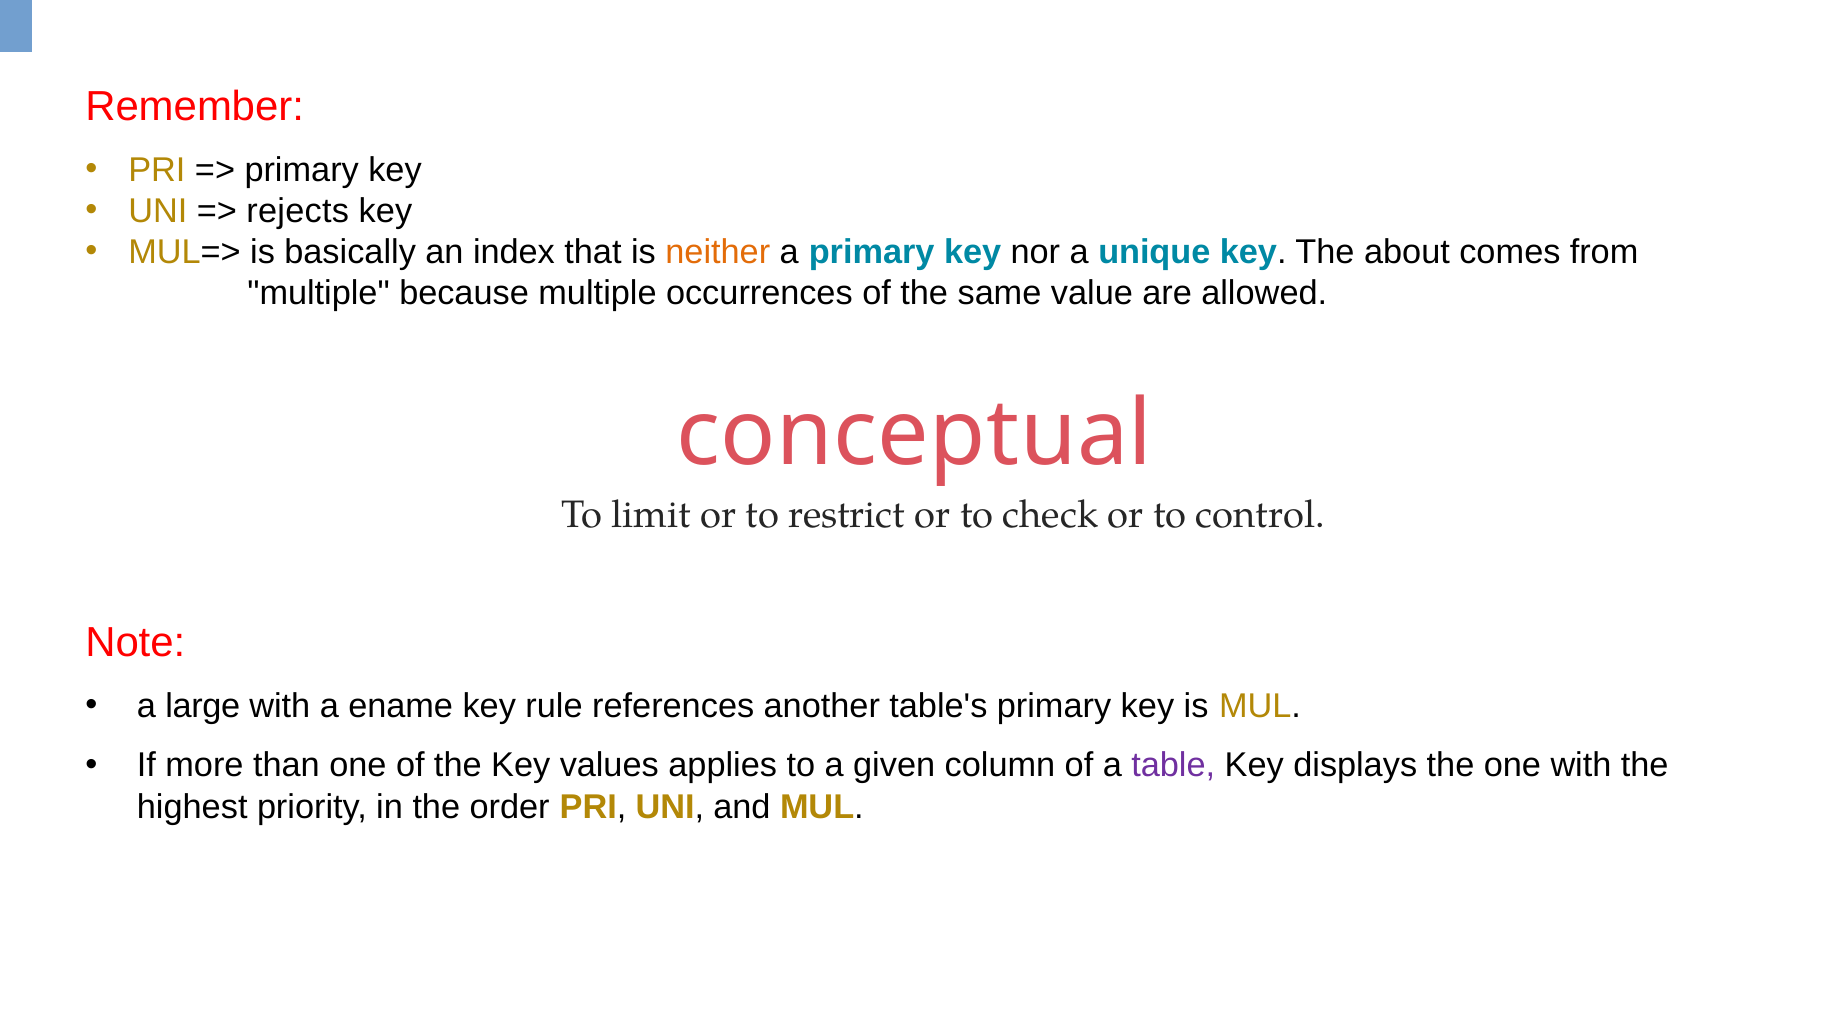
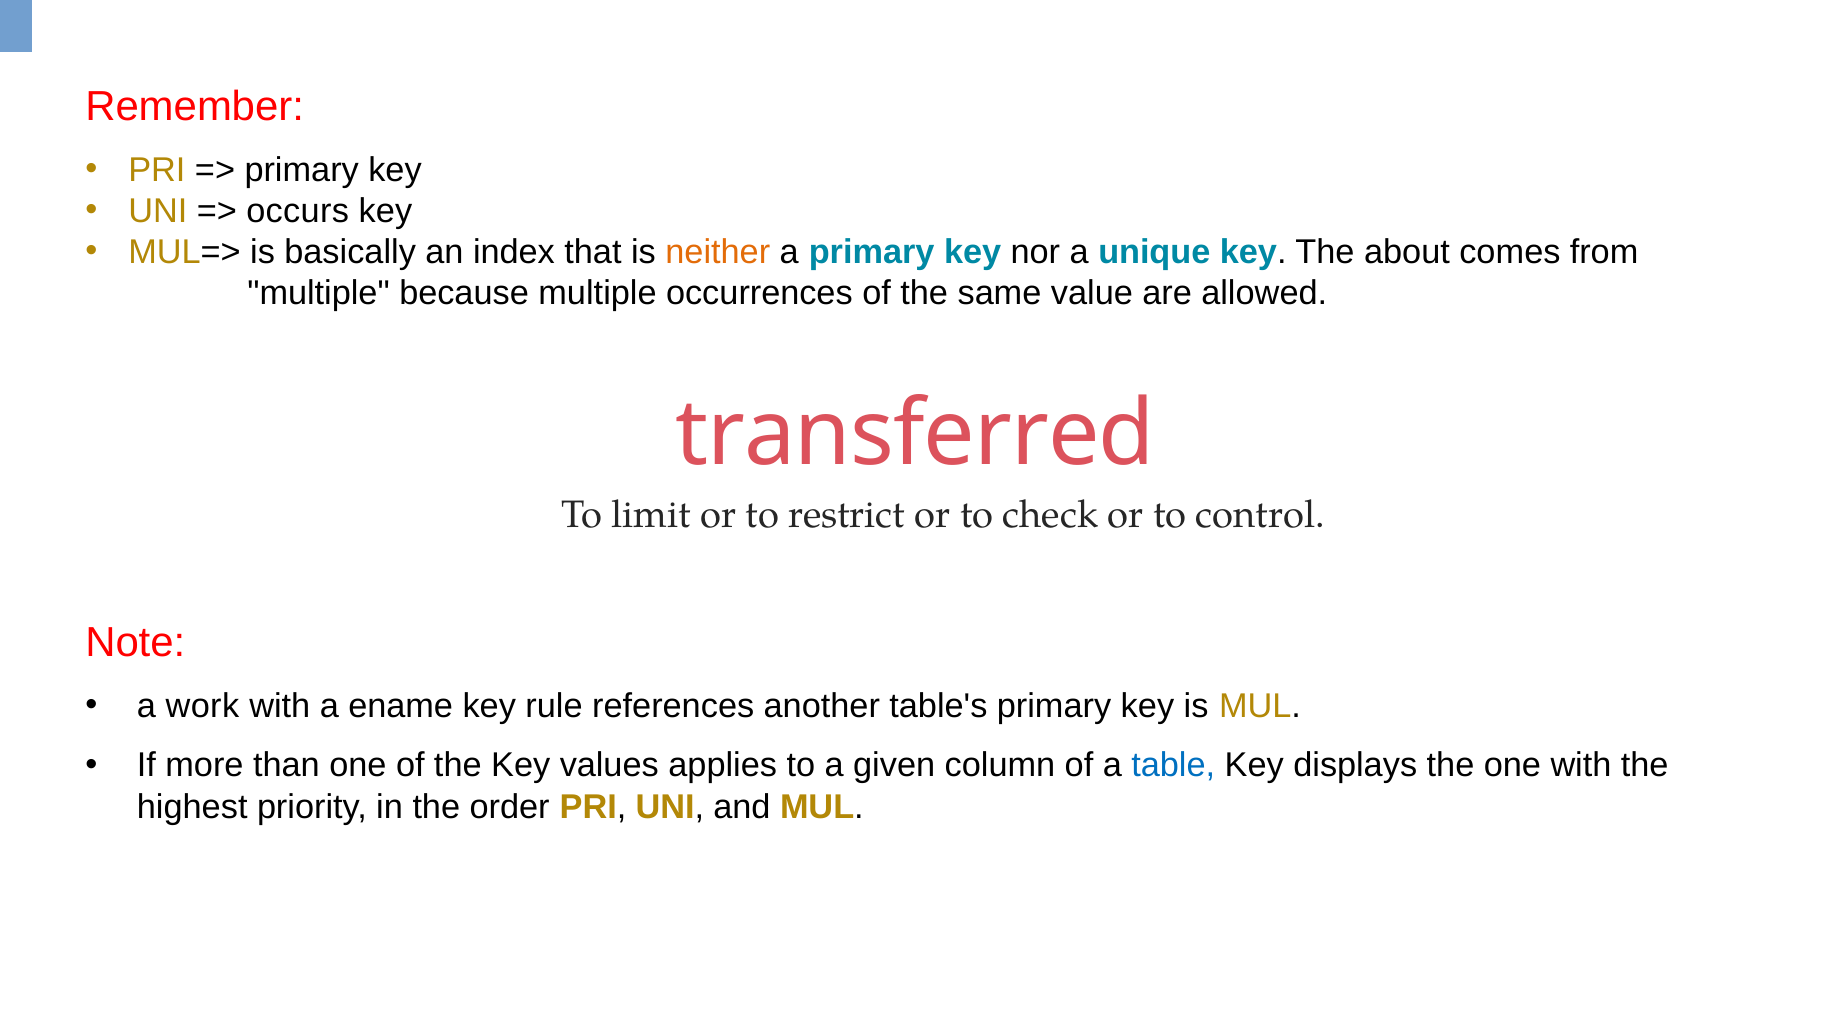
rejects: rejects -> occurs
conceptual: conceptual -> transferred
large: large -> work
table colour: purple -> blue
